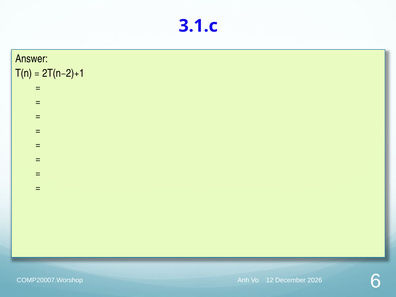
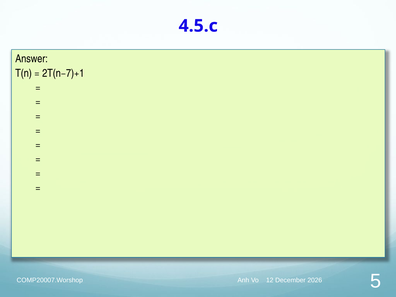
3.1.c: 3.1.c -> 4.5.c
2T(n−2)+1: 2T(n−2)+1 -> 2T(n−7)+1
6: 6 -> 5
